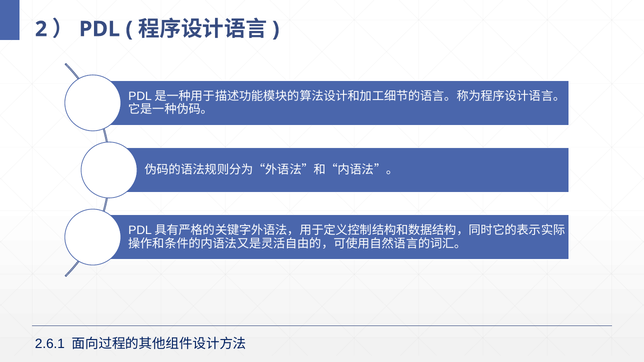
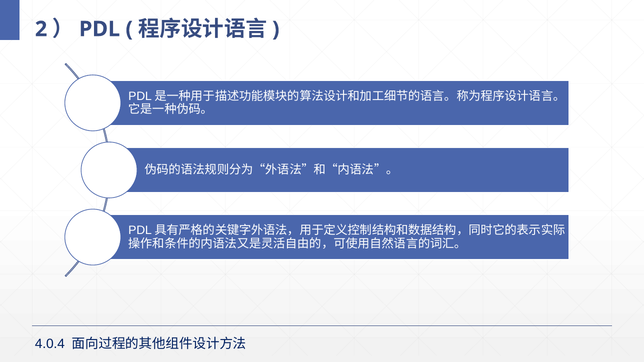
2.6.1: 2.6.1 -> 4.0.4
